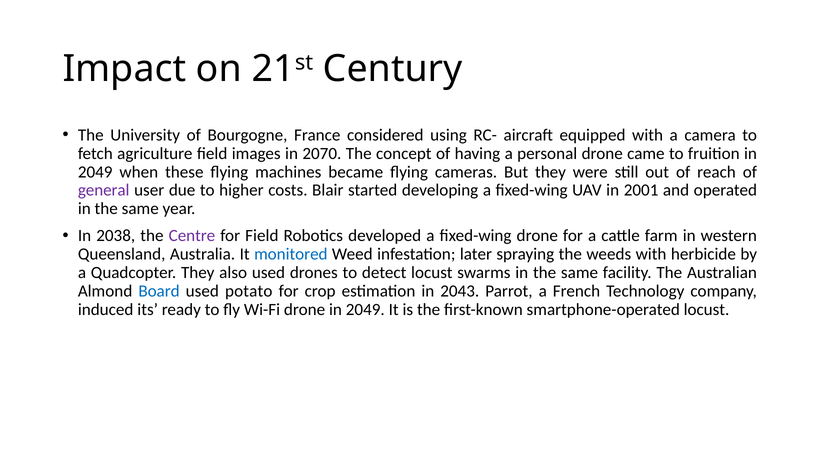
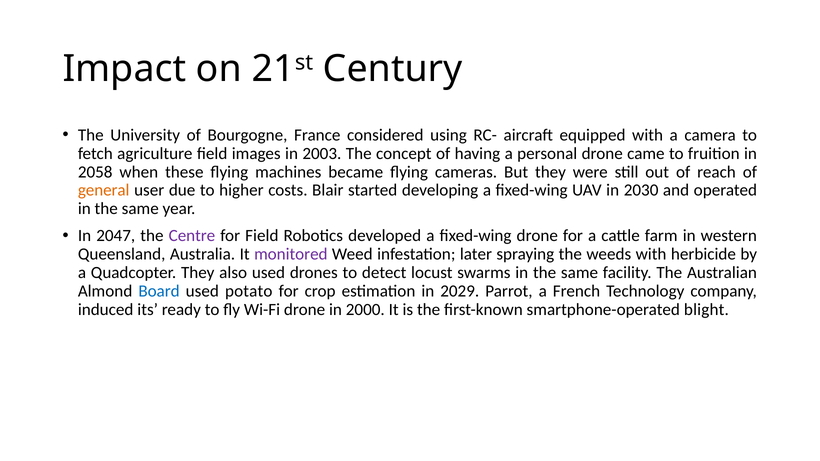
2070: 2070 -> 2003
2049 at (95, 172): 2049 -> 2058
general colour: purple -> orange
2001: 2001 -> 2030
2038: 2038 -> 2047
monitored colour: blue -> purple
2043: 2043 -> 2029
drone in 2049: 2049 -> 2000
smartphone-operated locust: locust -> blight
